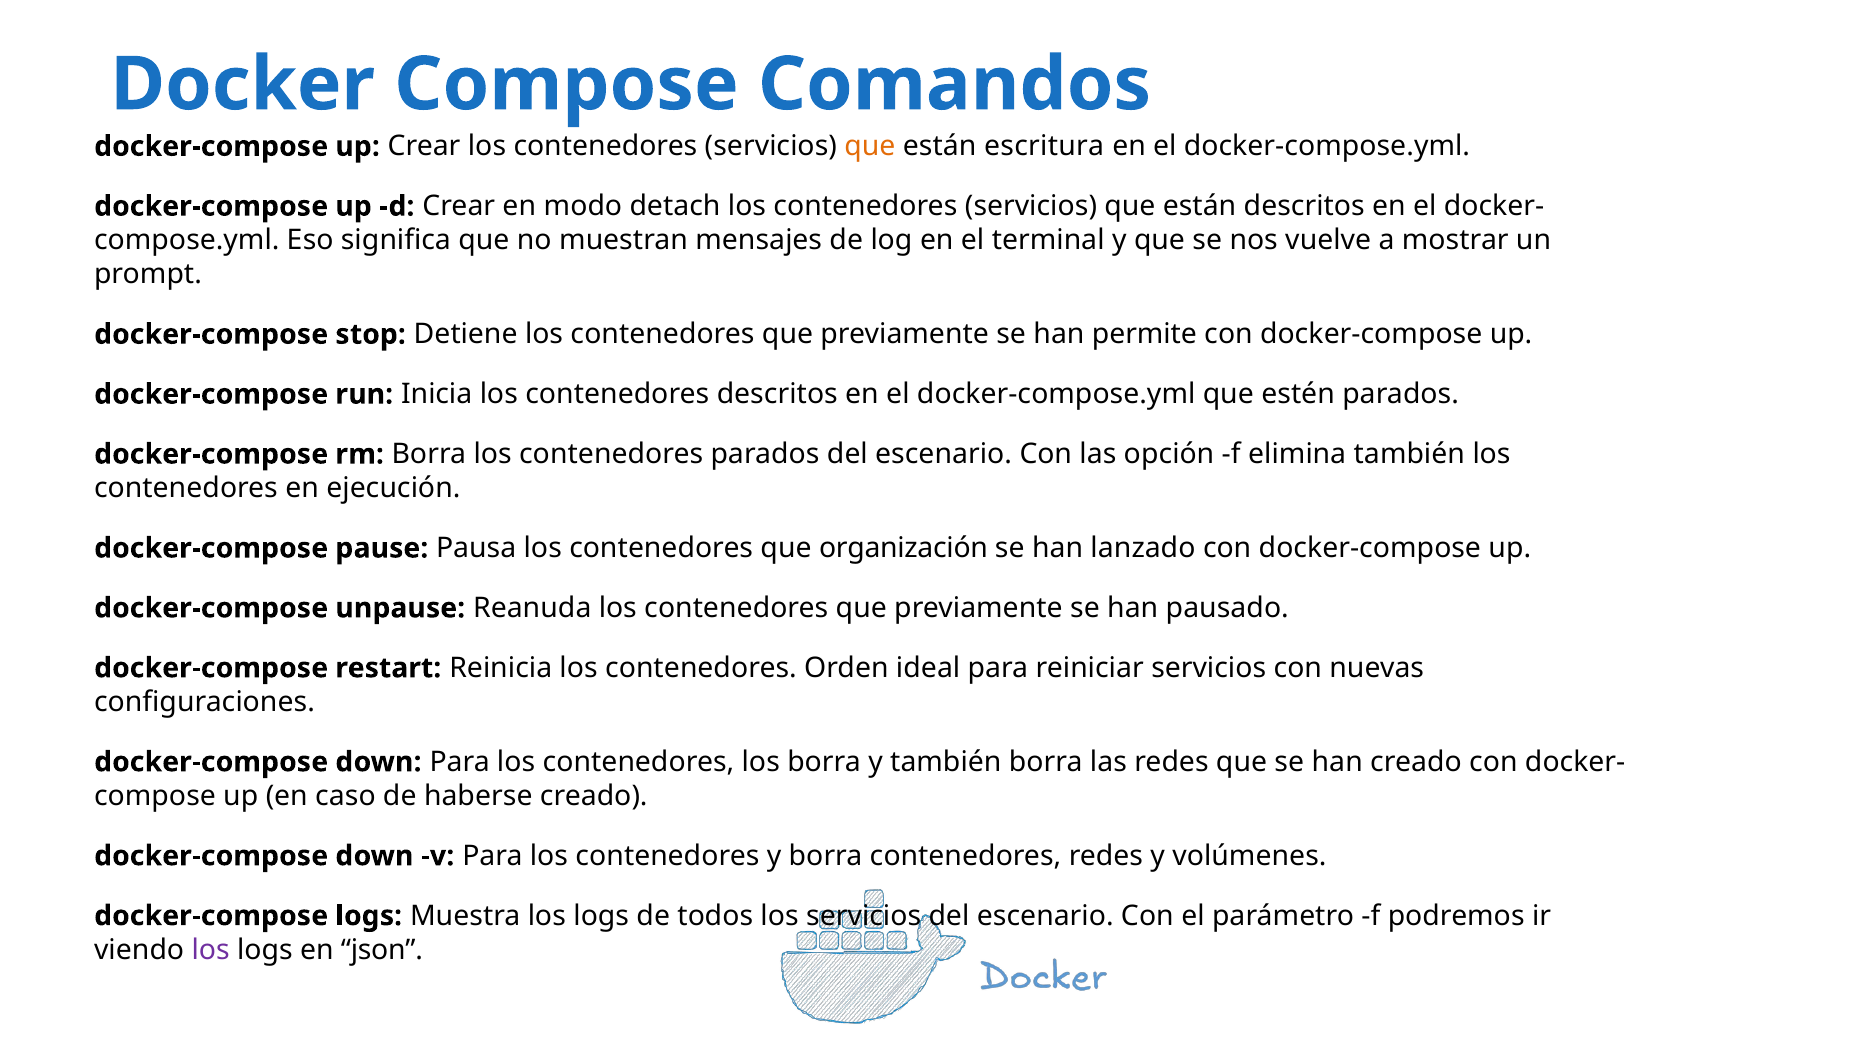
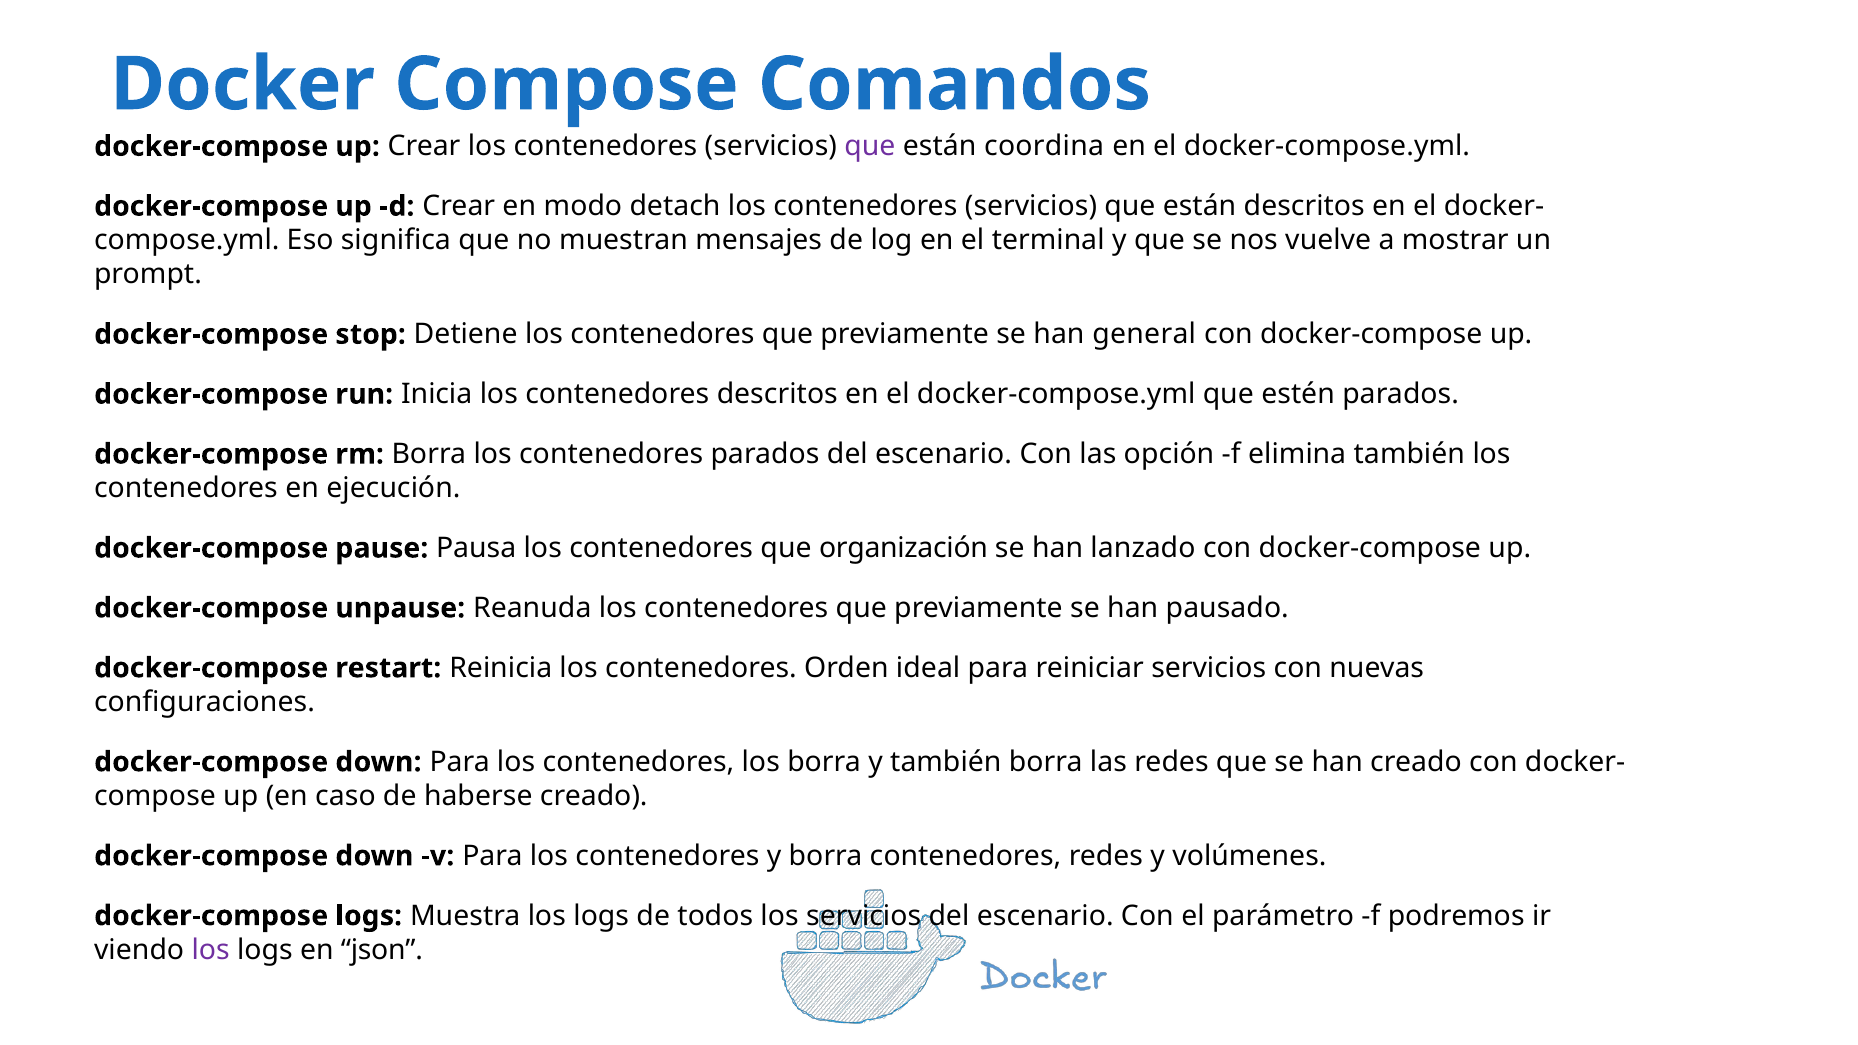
que at (870, 146) colour: orange -> purple
escritura: escritura -> coordina
permite: permite -> general
